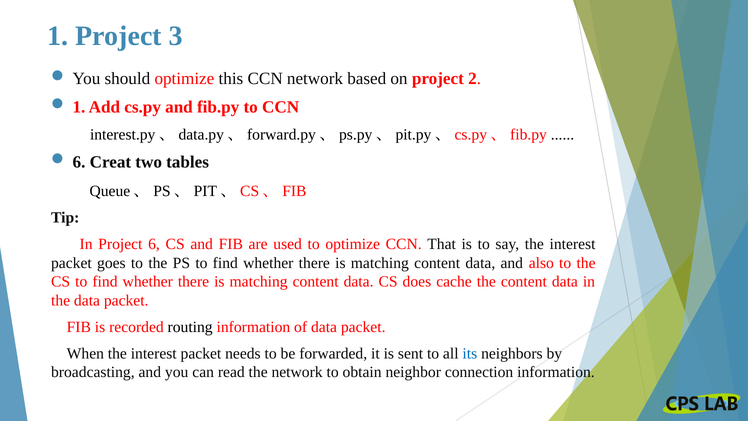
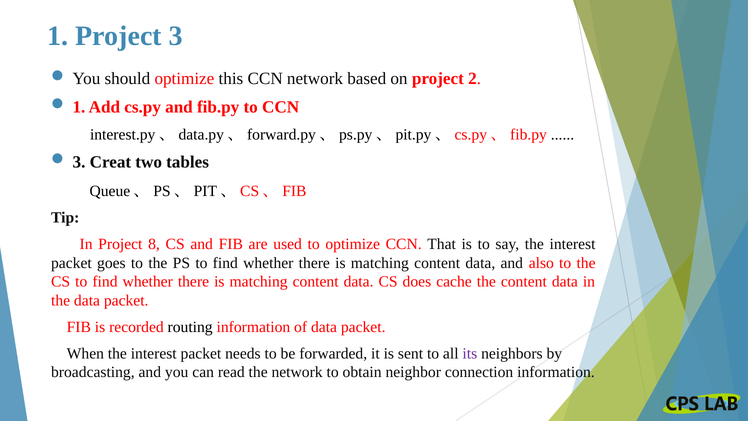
6 at (79, 162): 6 -> 3
Project 6: 6 -> 8
its colour: blue -> purple
